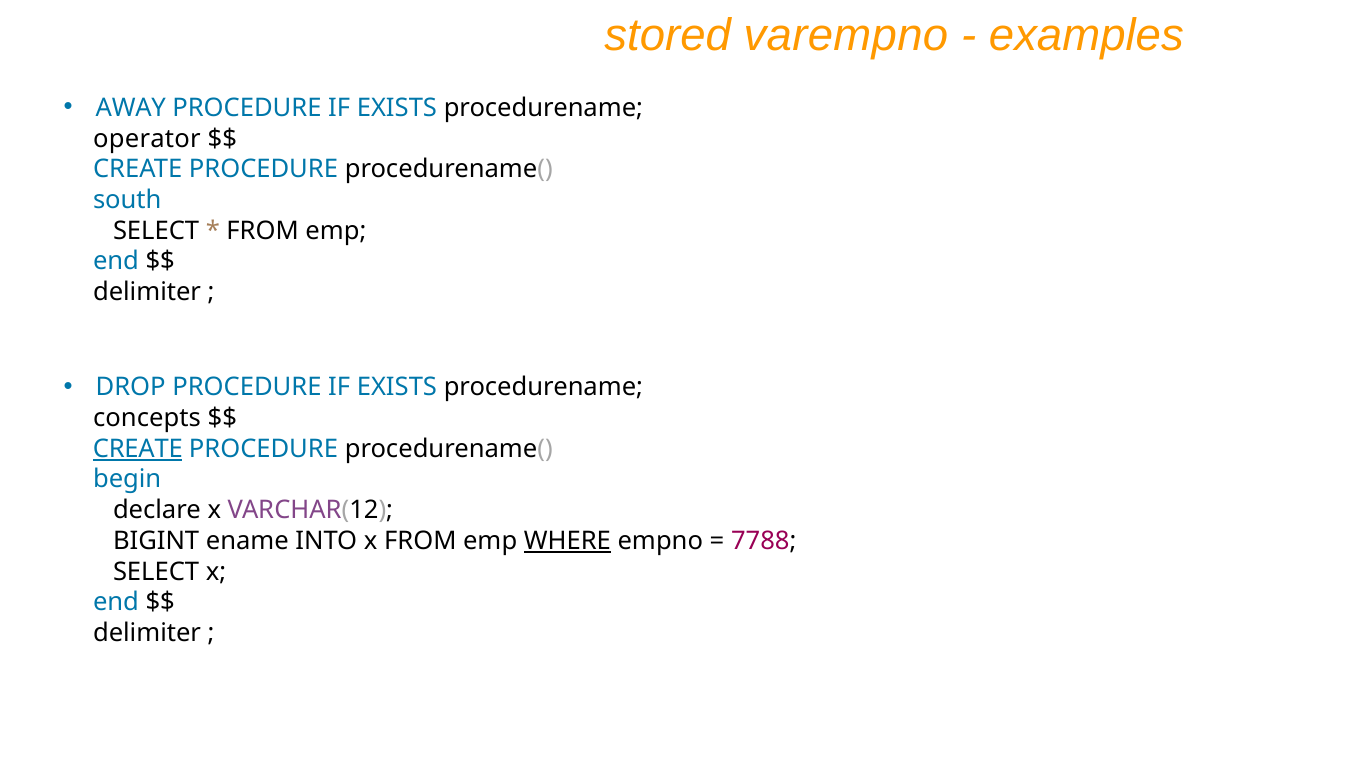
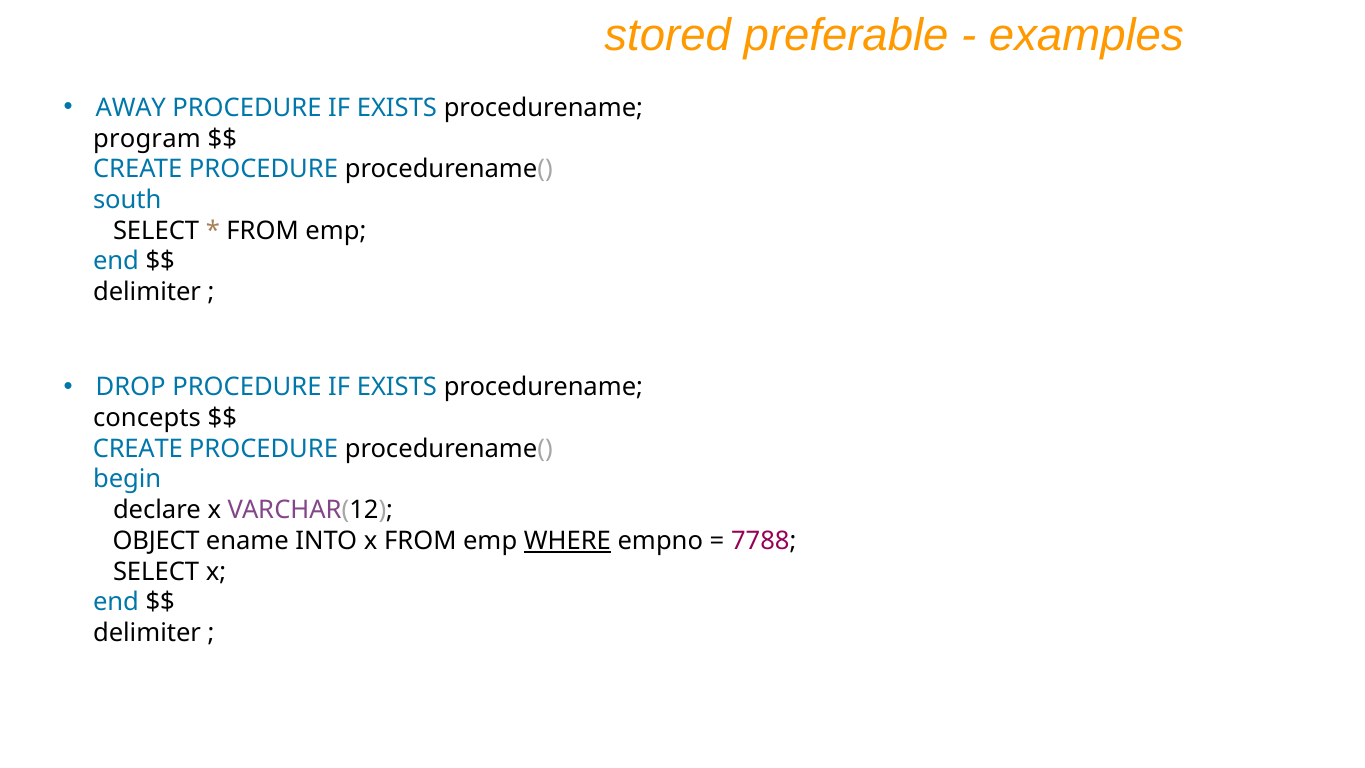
varempno: varempno -> preferable
operator: operator -> program
CREATE at (138, 449) underline: present -> none
BIGINT: BIGINT -> OBJECT
